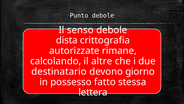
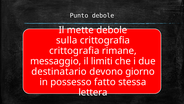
senso: senso -> mette
dista: dista -> sulla
autorizzate at (74, 51): autorizzate -> crittografia
calcolando: calcolando -> messaggio
altre: altre -> limiti
